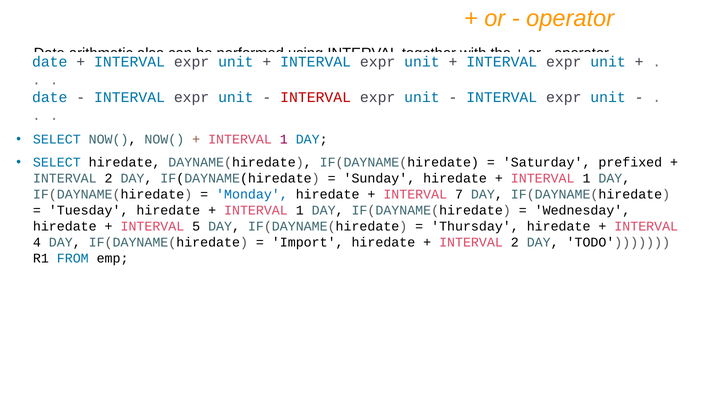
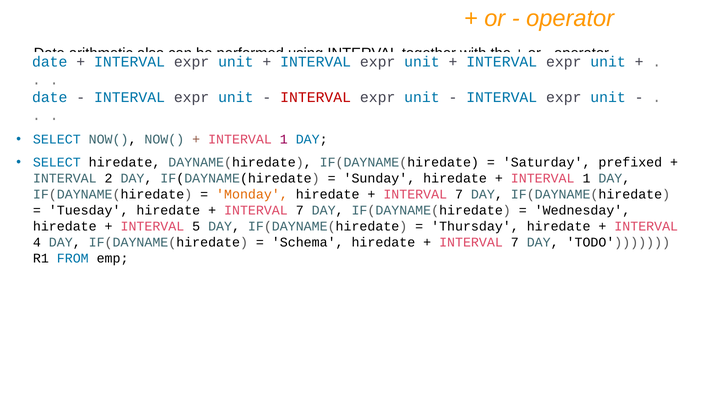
Monday colour: blue -> orange
1 at (300, 210): 1 -> 7
Import: Import -> Schema
2 at (515, 242): 2 -> 7
